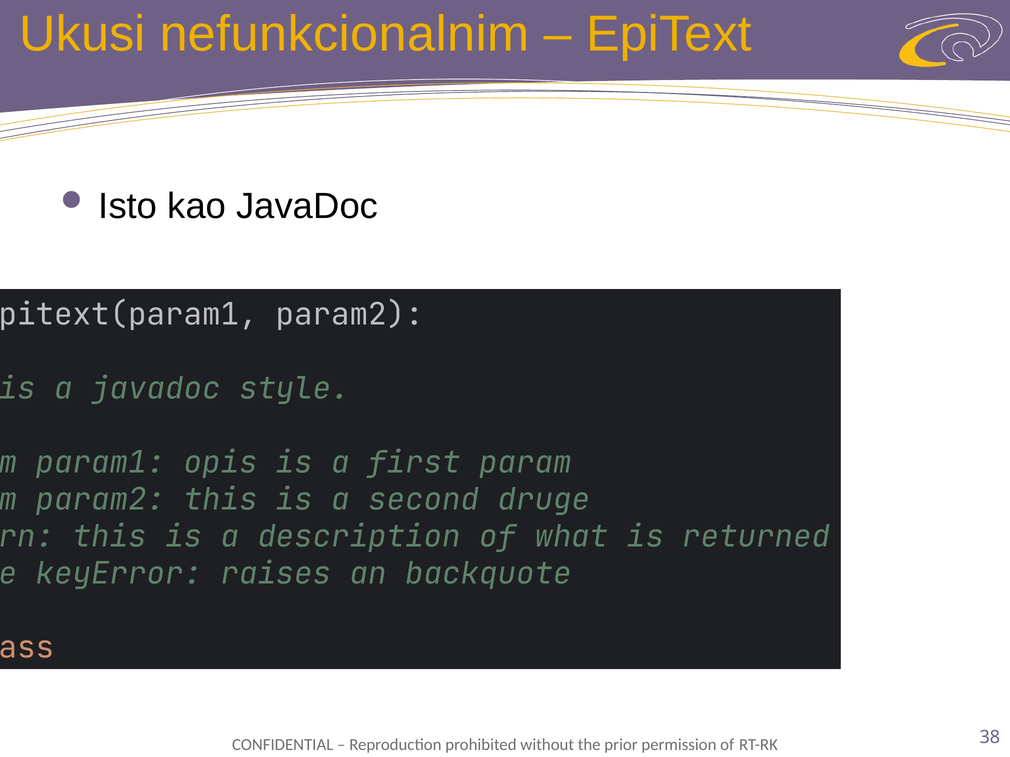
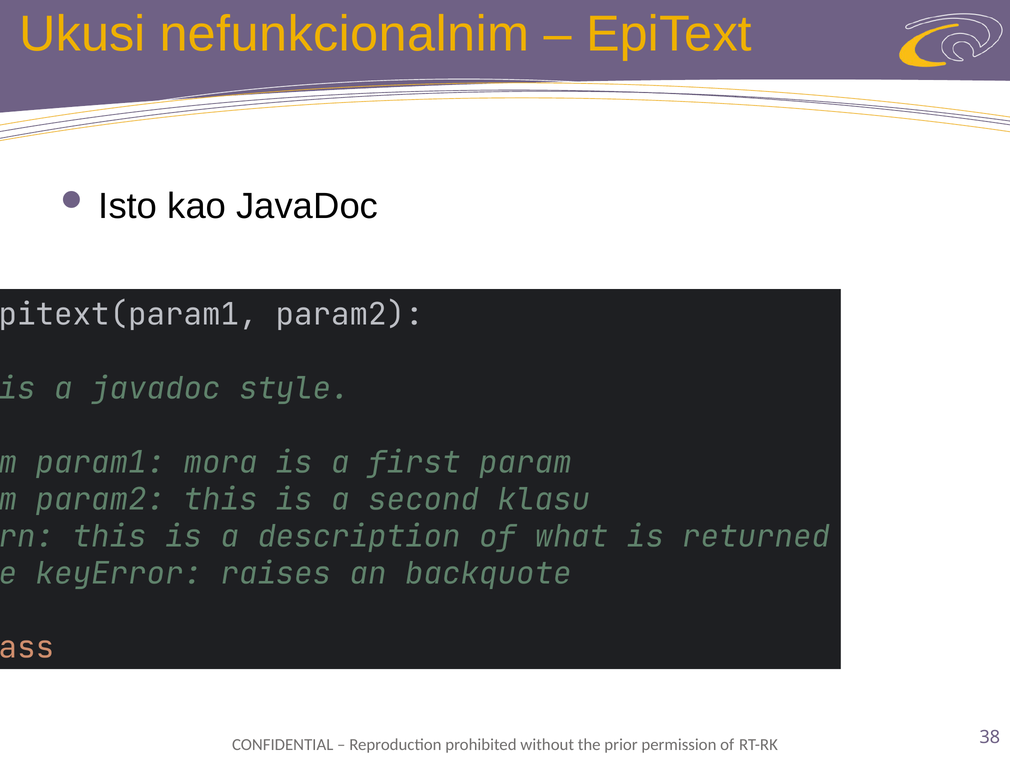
opis: opis -> mora
druge: druge -> klasu
